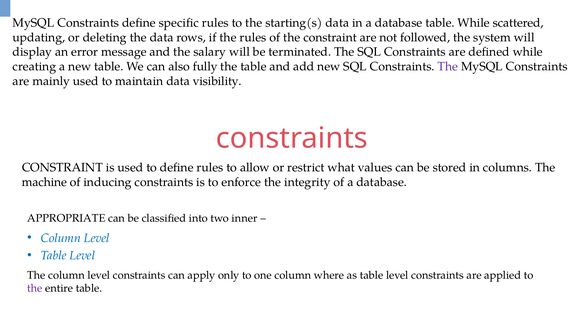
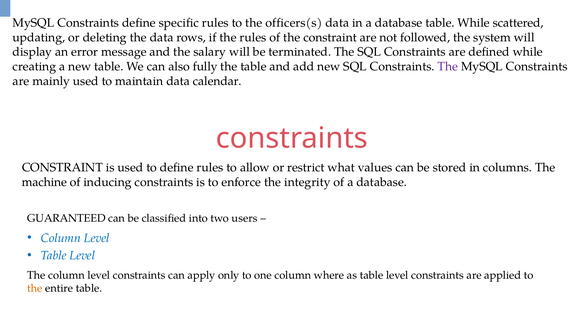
starting(s: starting(s -> officers(s
visibility: visibility -> calendar
APPROPRIATE: APPROPRIATE -> GUARANTEED
inner: inner -> users
the at (35, 289) colour: purple -> orange
